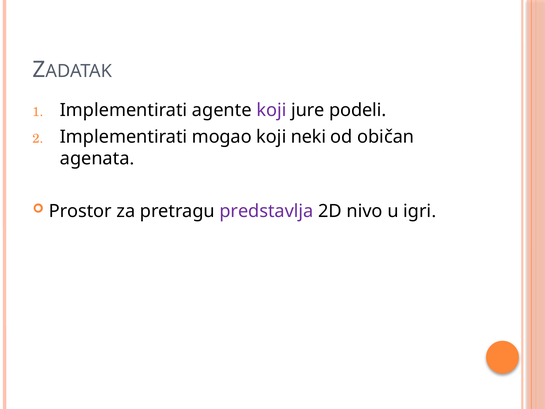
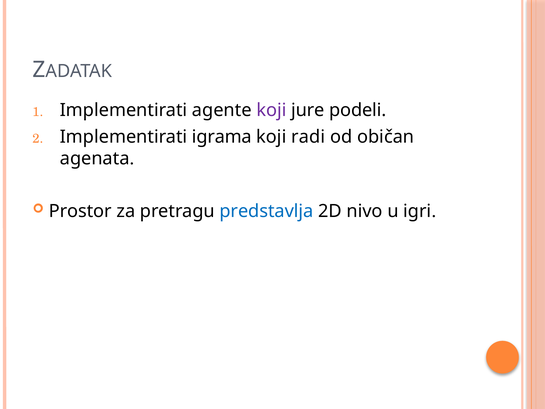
mogao: mogao -> igrama
neki: neki -> radi
predstavlja colour: purple -> blue
